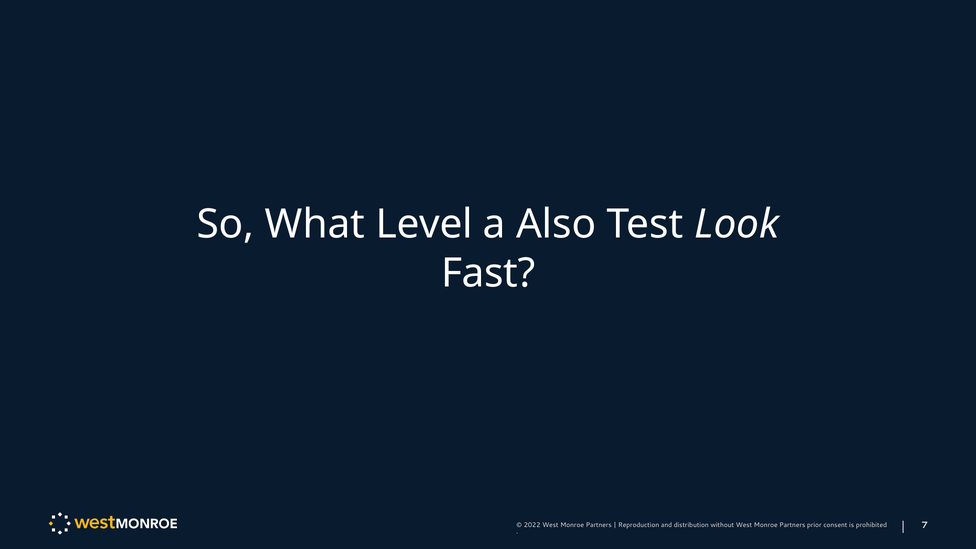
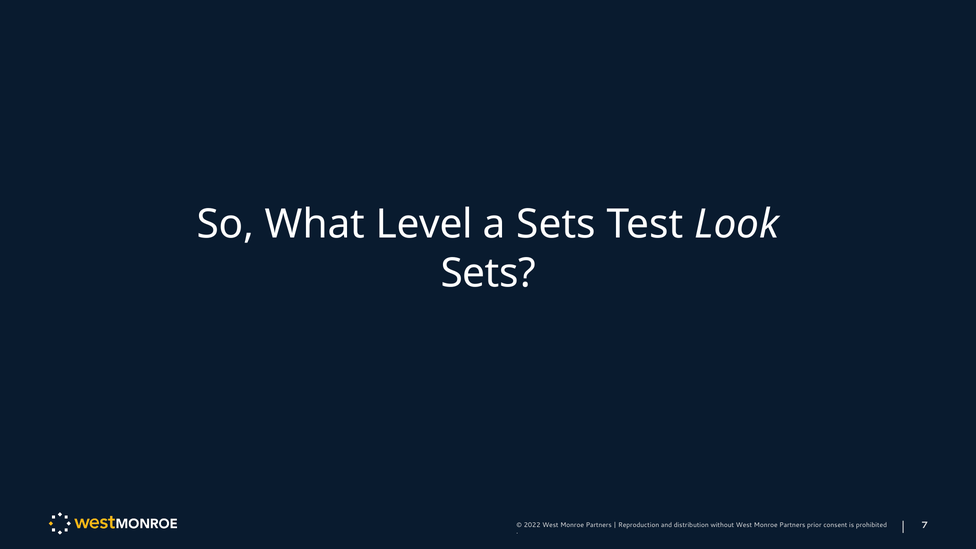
a Also: Also -> Sets
Fast at (488, 273): Fast -> Sets
